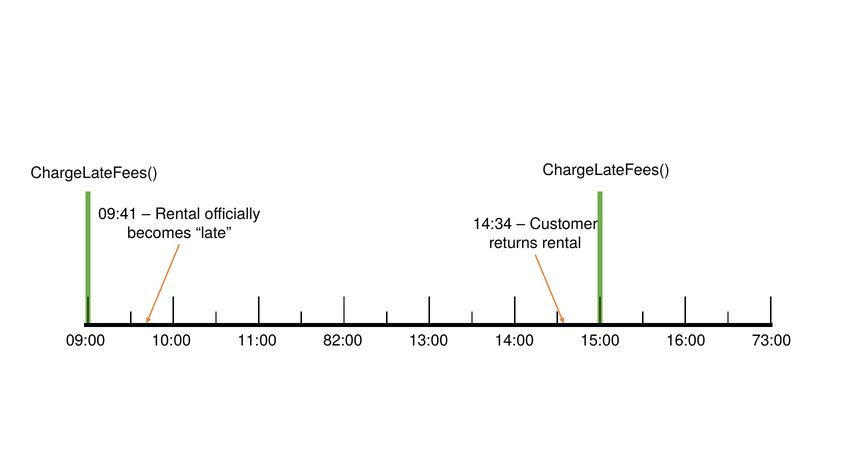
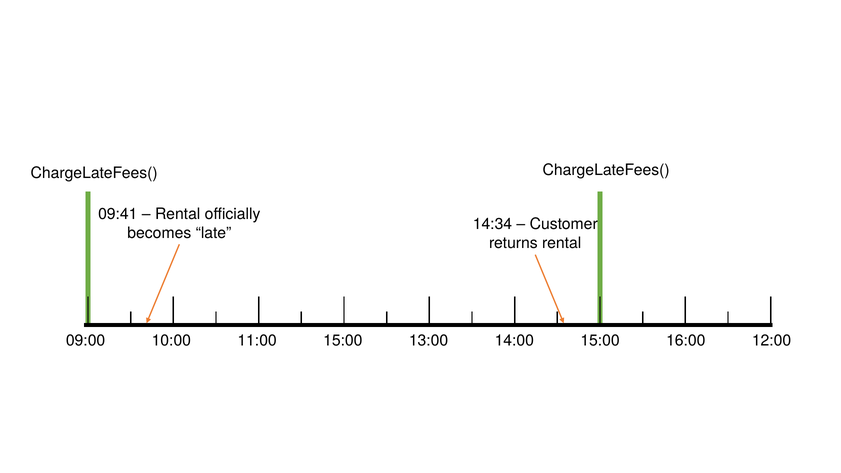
09:00 82:00: 82:00 -> 15:00
73:00: 73:00 -> 12:00
